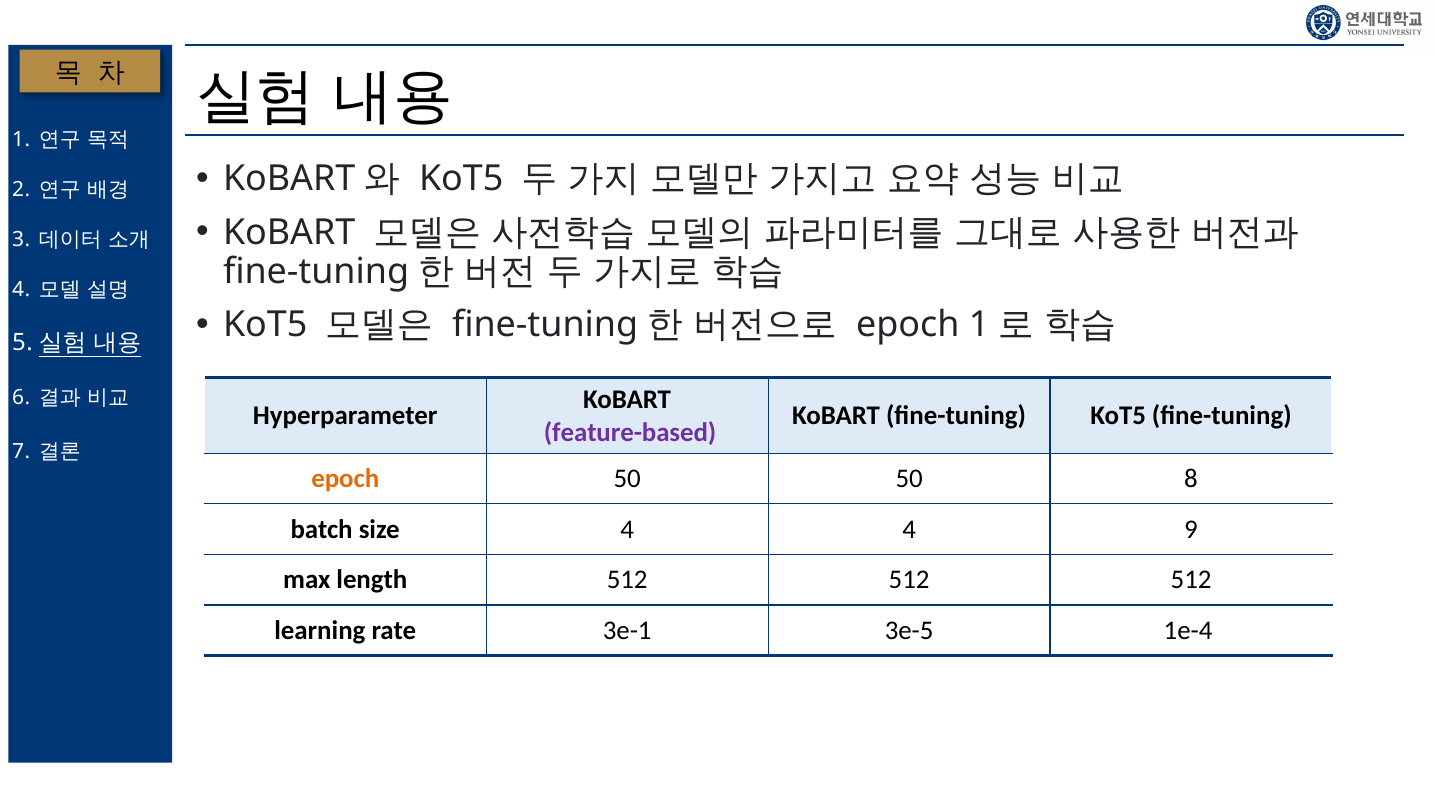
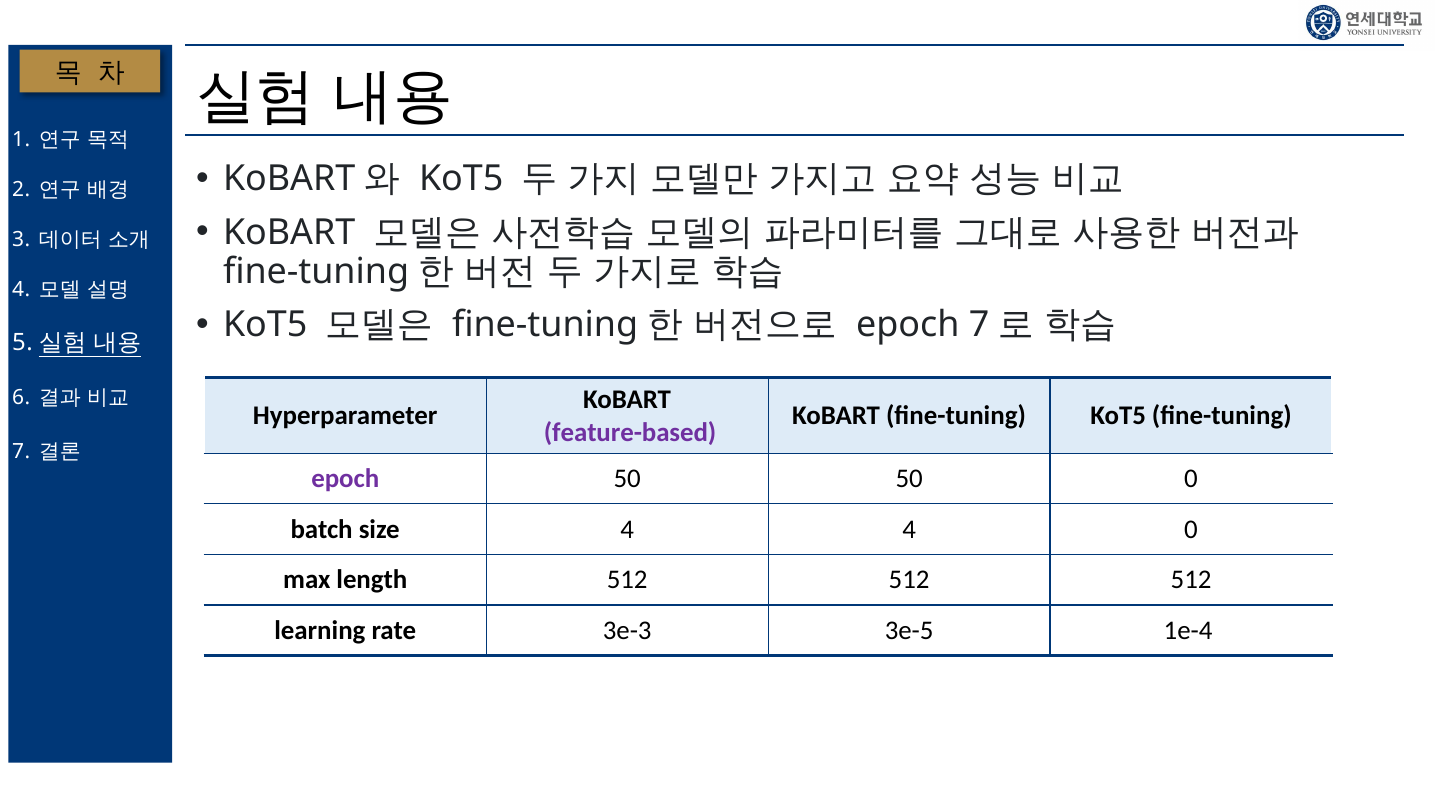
epoch 1: 1 -> 7
epoch at (345, 479) colour: orange -> purple
50 8: 8 -> 0
4 9: 9 -> 0
3e-1: 3e-1 -> 3e-3
